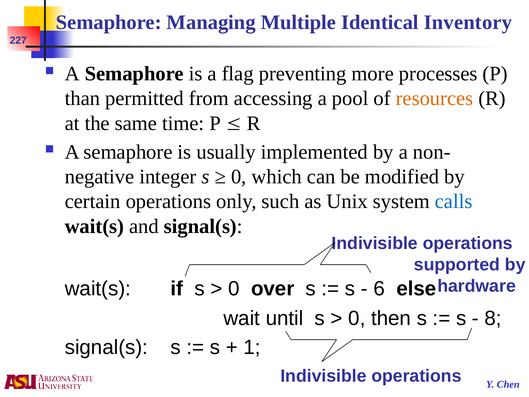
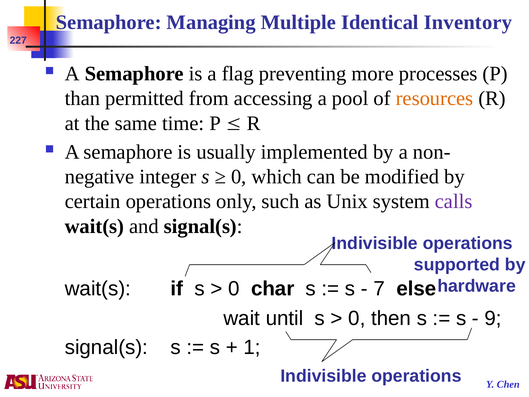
calls colour: blue -> purple
over: over -> char
6: 6 -> 7
8: 8 -> 9
